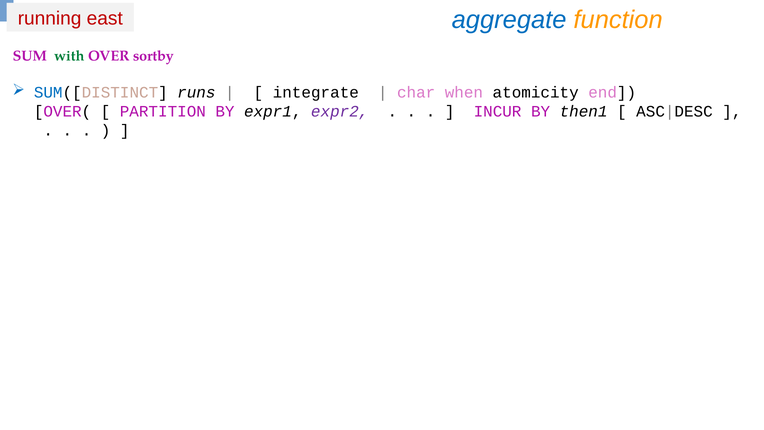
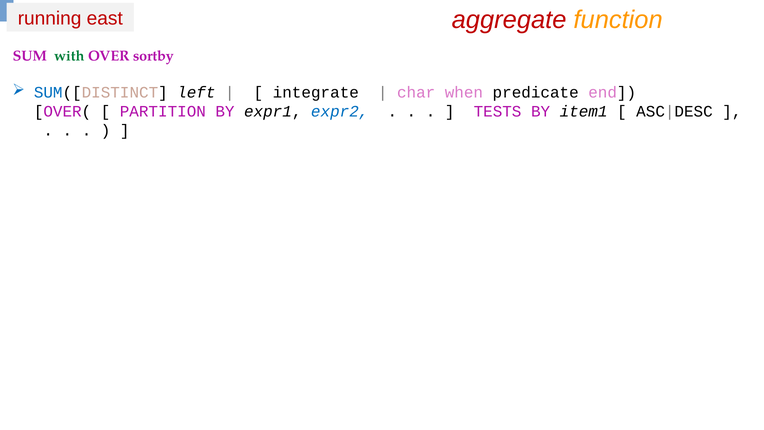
aggregate colour: blue -> red
runs: runs -> left
atomicity: atomicity -> predicate
expr2 colour: purple -> blue
INCUR: INCUR -> TESTS
then1: then1 -> item1
